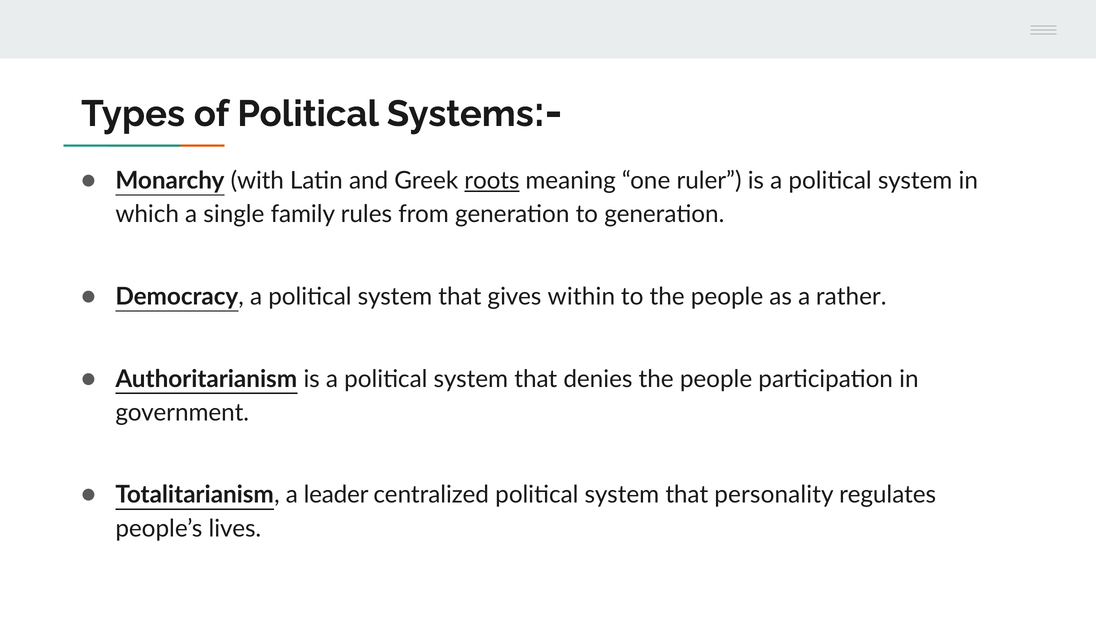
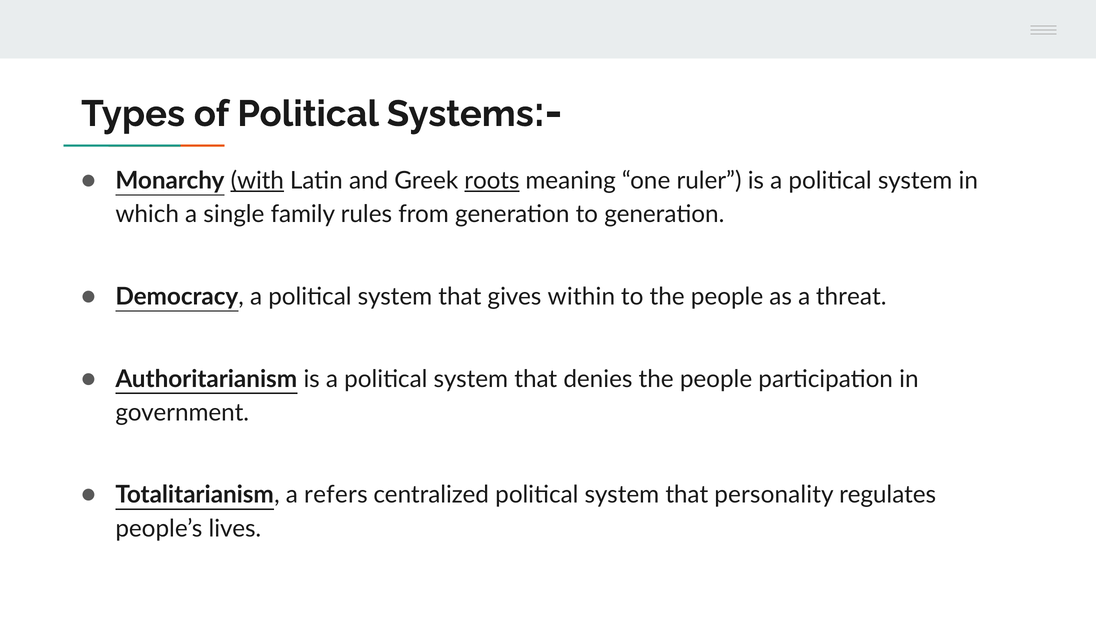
with underline: none -> present
rather: rather -> threat
leader: leader -> refers
